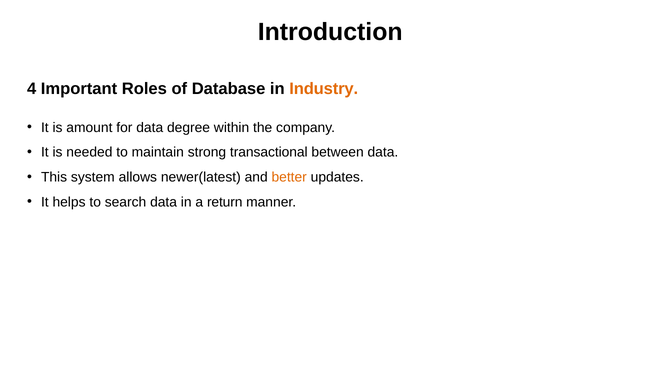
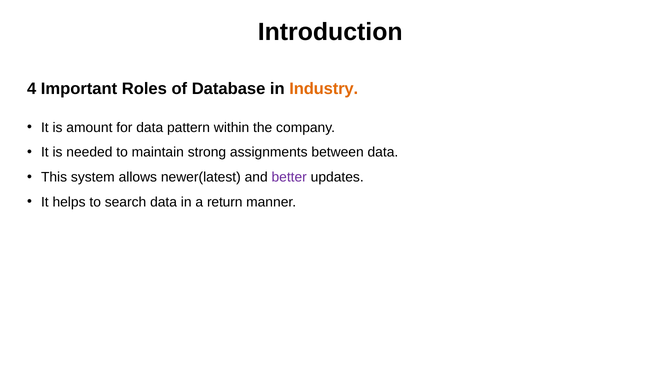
degree: degree -> pattern
transactional: transactional -> assignments
better colour: orange -> purple
